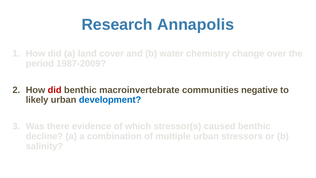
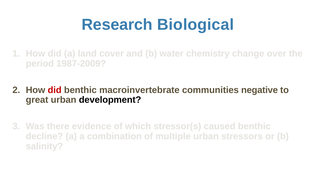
Annapolis: Annapolis -> Biological
likely: likely -> great
development colour: blue -> black
